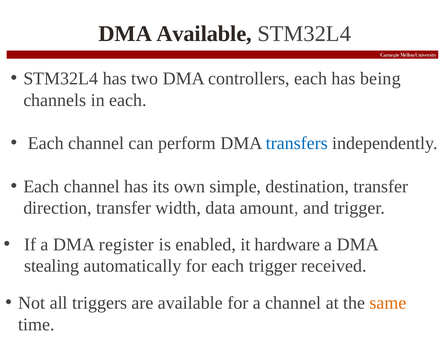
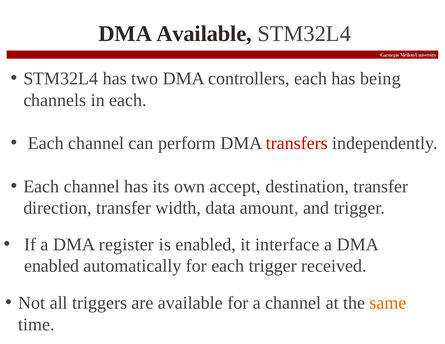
transfers colour: blue -> red
simple: simple -> accept
hardware: hardware -> interface
stealing at (52, 266): stealing -> enabled
